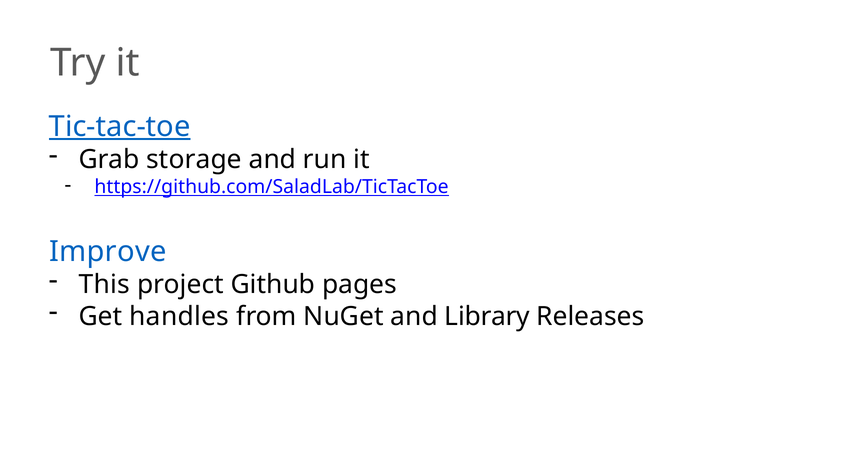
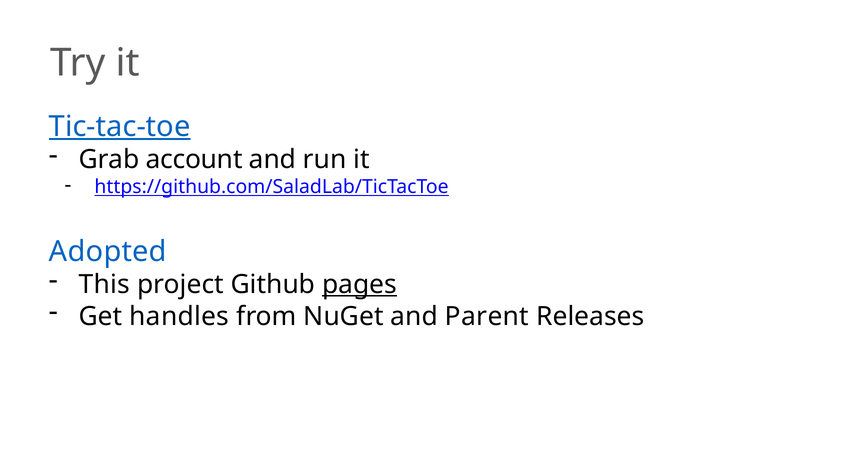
storage: storage -> account
Improve: Improve -> Adopted
pages underline: none -> present
Library: Library -> Parent
